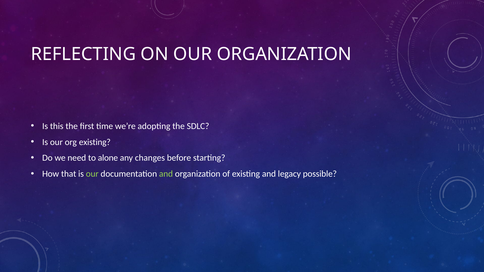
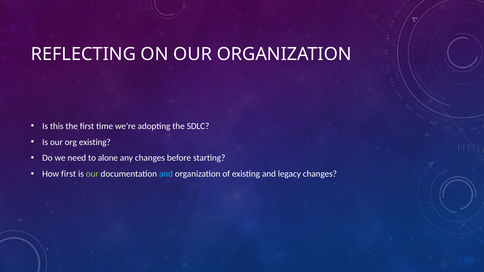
How that: that -> first
and at (166, 174) colour: light green -> light blue
legacy possible: possible -> changes
